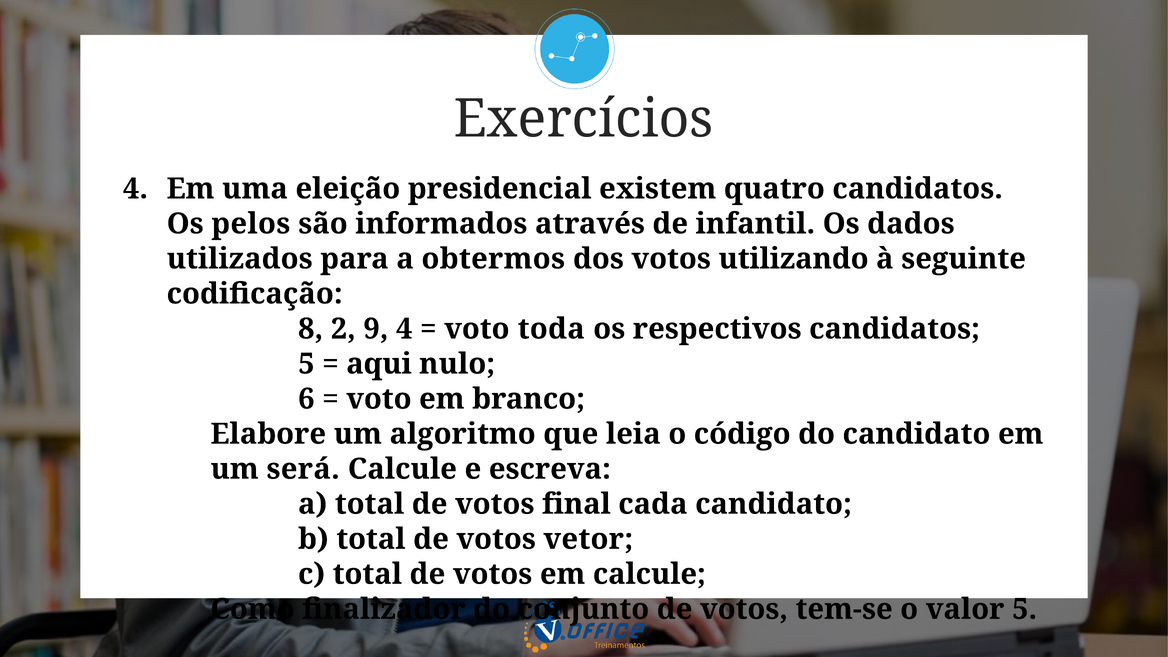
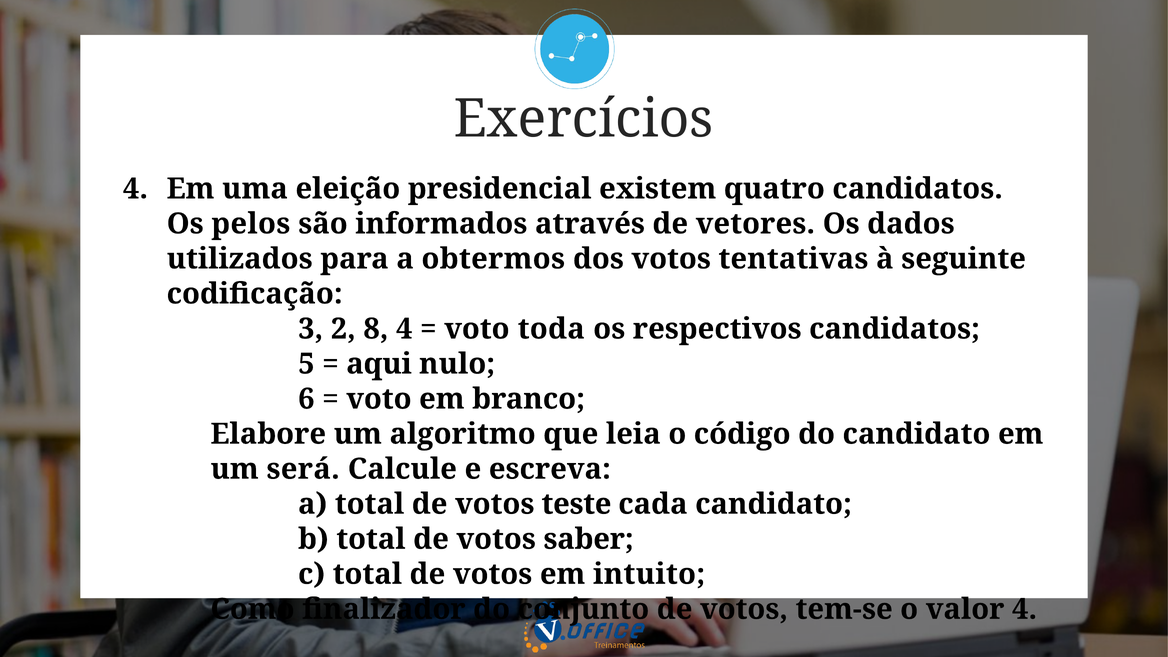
infantil: infantil -> vetores
utilizando: utilizando -> tentativas
8: 8 -> 3
9: 9 -> 8
final: final -> teste
vetor: vetor -> saber
em calcule: calcule -> intuito
valor 5: 5 -> 4
